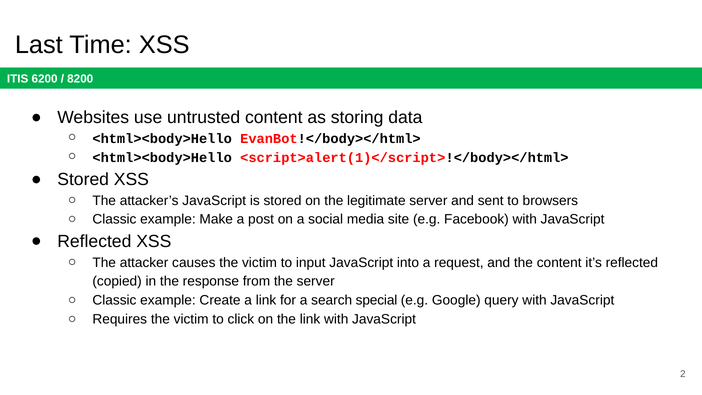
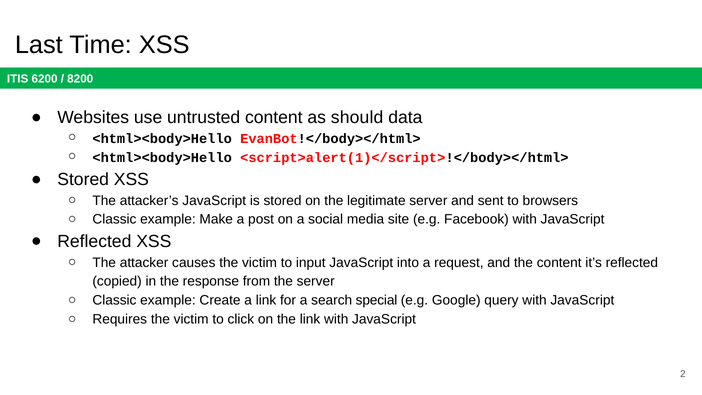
storing: storing -> should
